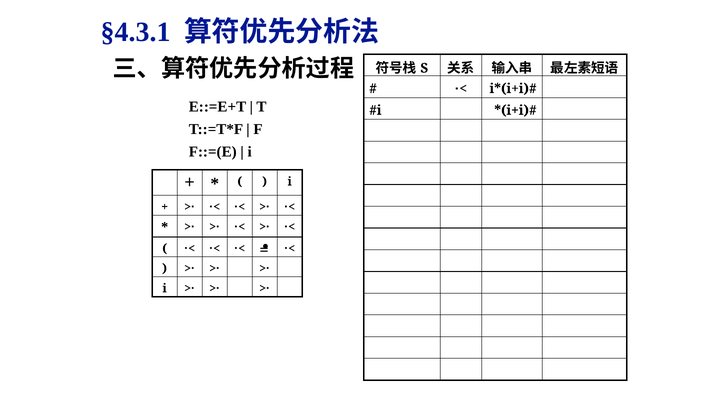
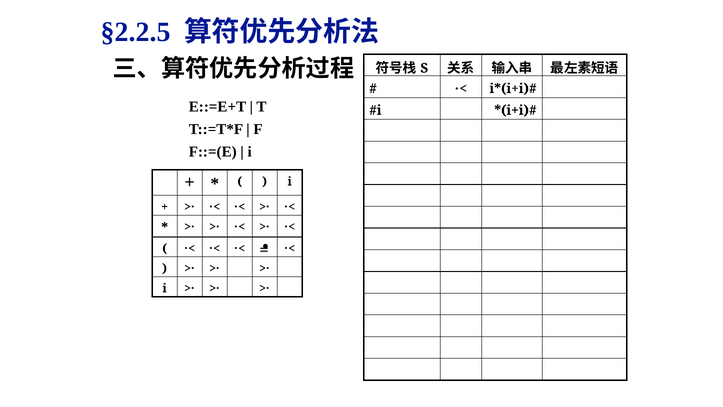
§4.3.1: §4.3.1 -> §2.2.5
